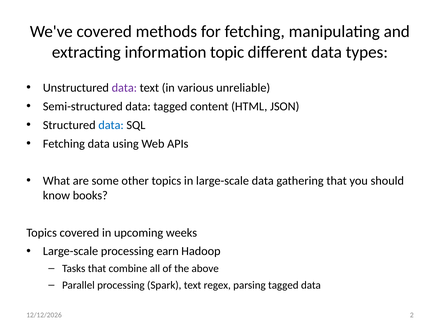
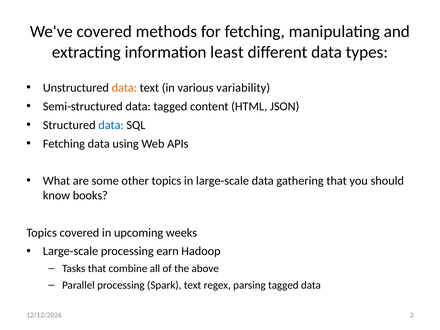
topic: topic -> least
data at (124, 88) colour: purple -> orange
unreliable: unreliable -> variability
